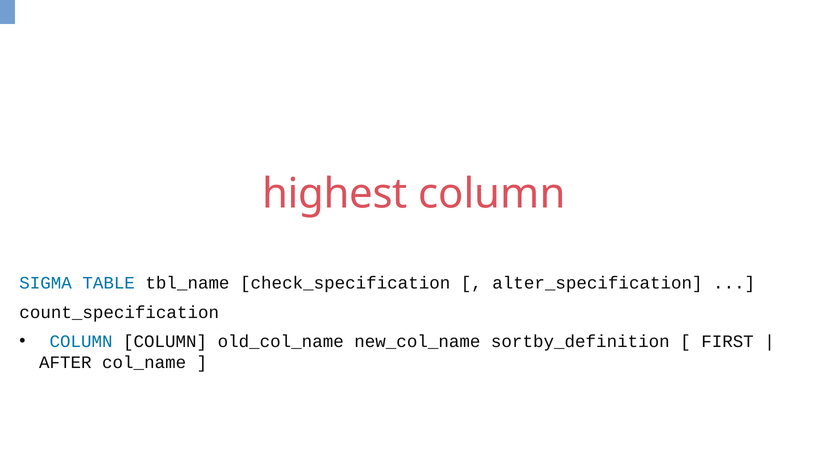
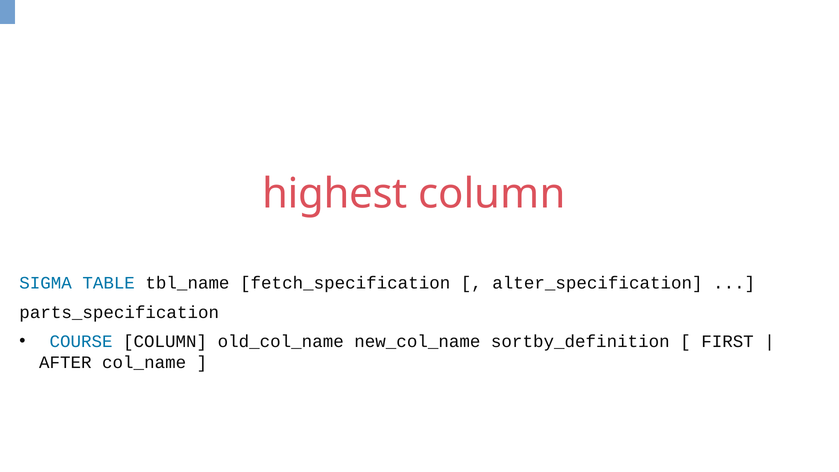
check_specification: check_specification -> fetch_specification
count_specification: count_specification -> parts_specification
COLUMN at (81, 342): COLUMN -> COURSE
